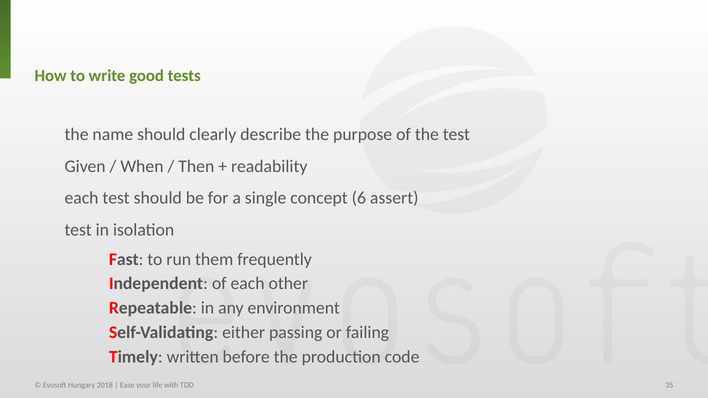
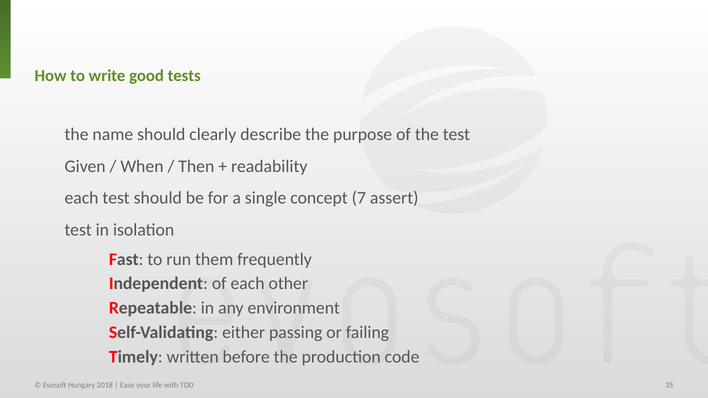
6: 6 -> 7
